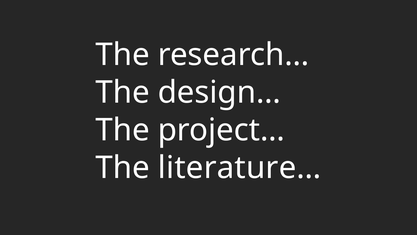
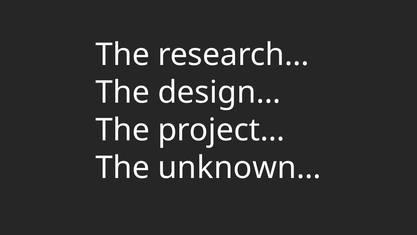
literature…: literature… -> unknown…
